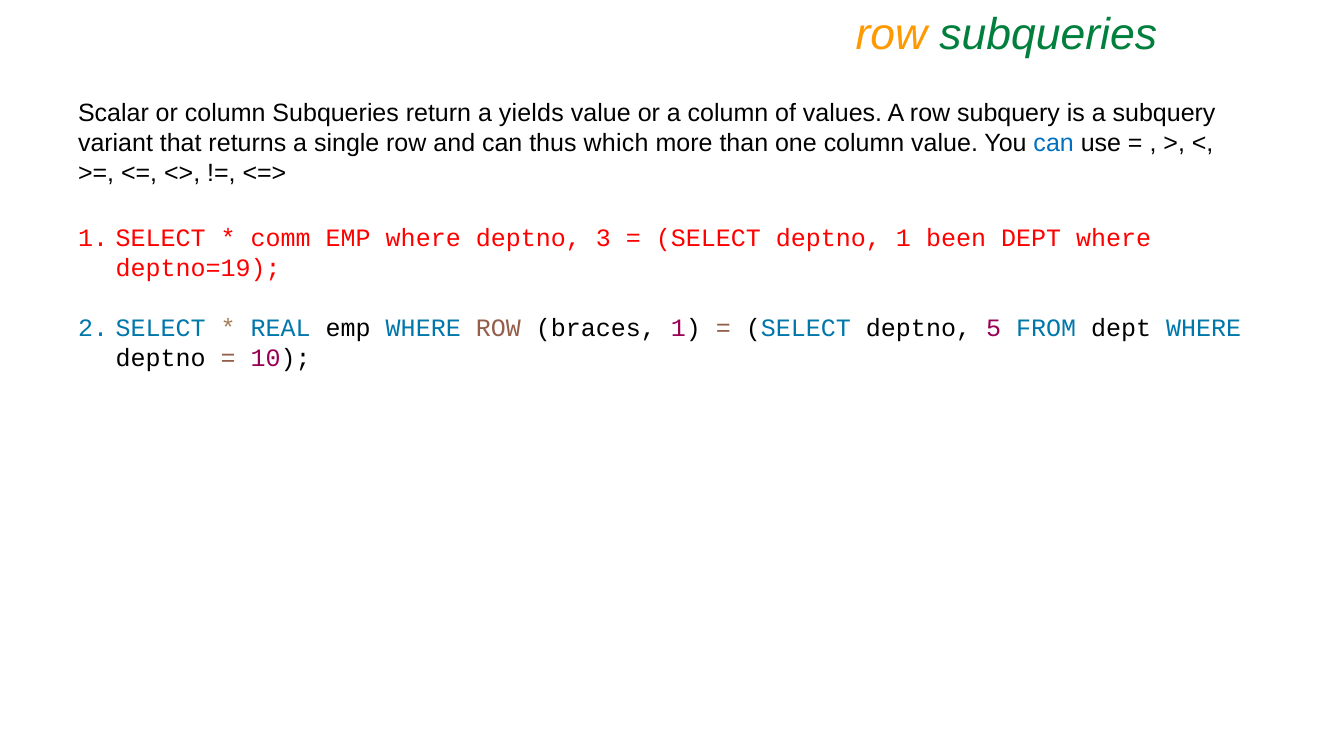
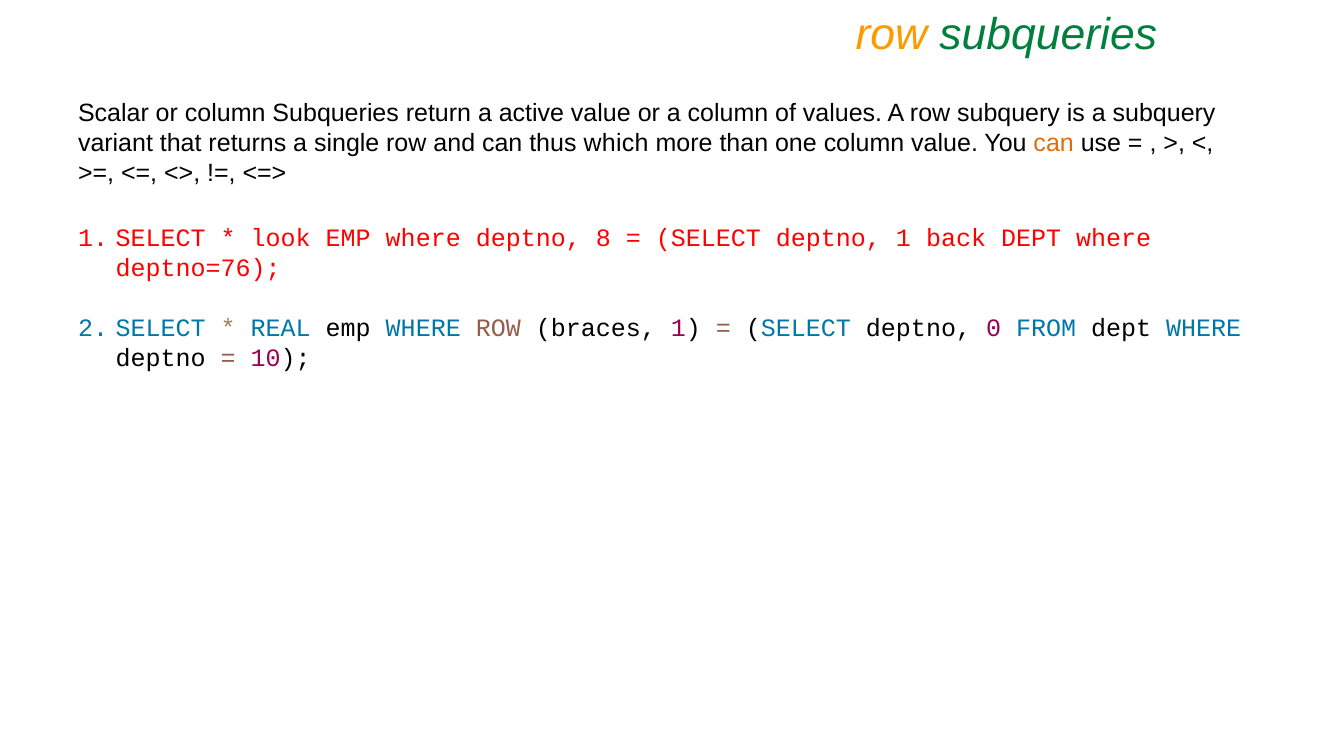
yields: yields -> active
can at (1054, 143) colour: blue -> orange
comm: comm -> look
3: 3 -> 8
been: been -> back
deptno=19: deptno=19 -> deptno=76
5: 5 -> 0
